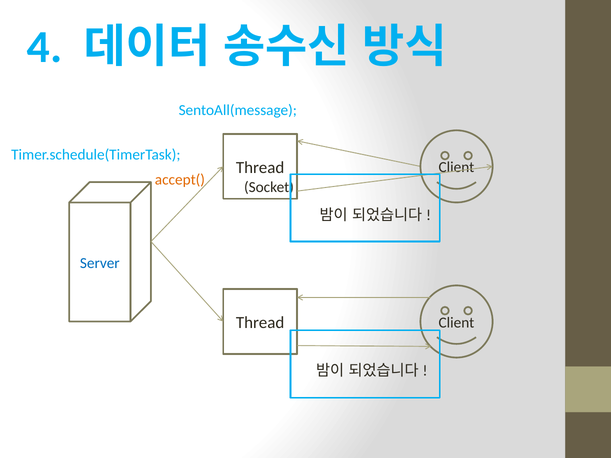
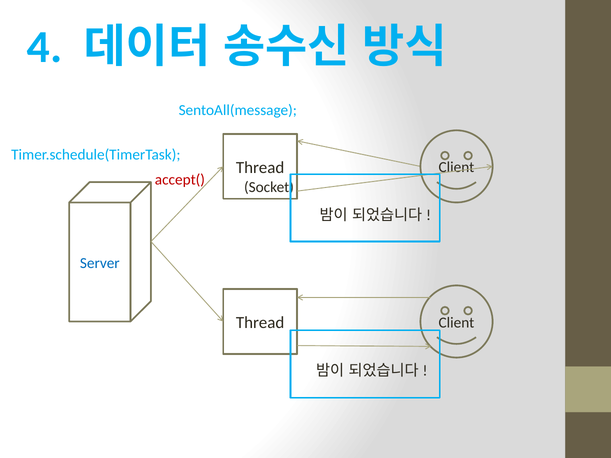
accept( colour: orange -> red
